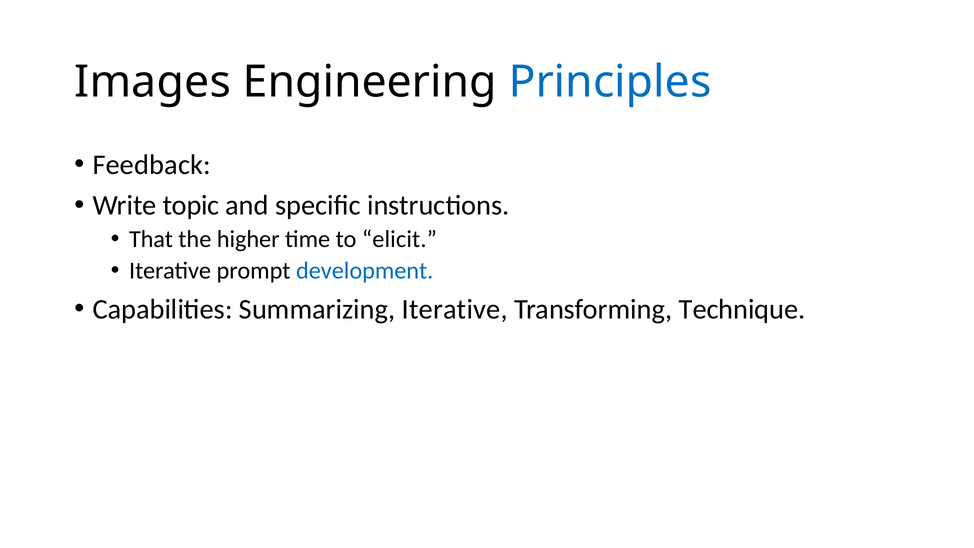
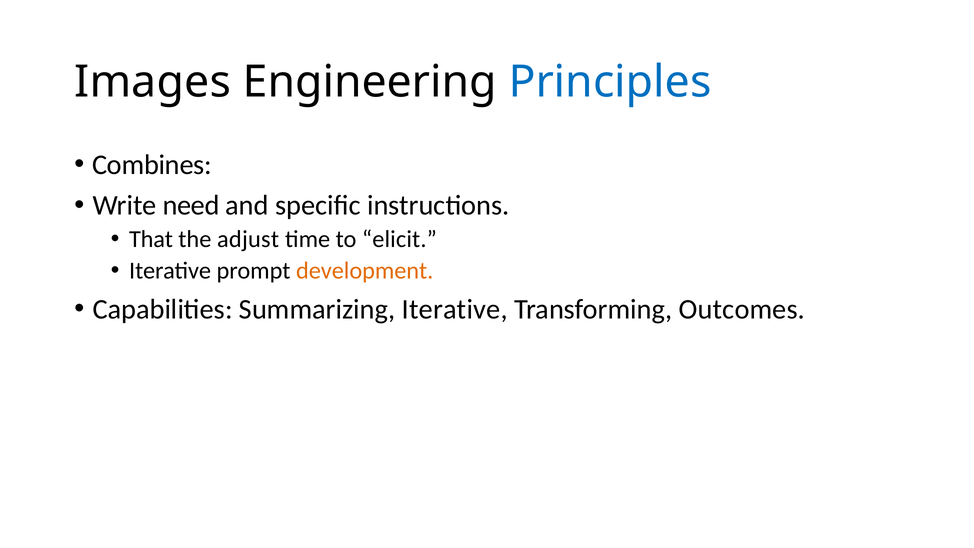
Feedback: Feedback -> Combines
topic: topic -> need
higher: higher -> adjust
development colour: blue -> orange
Technique: Technique -> Outcomes
